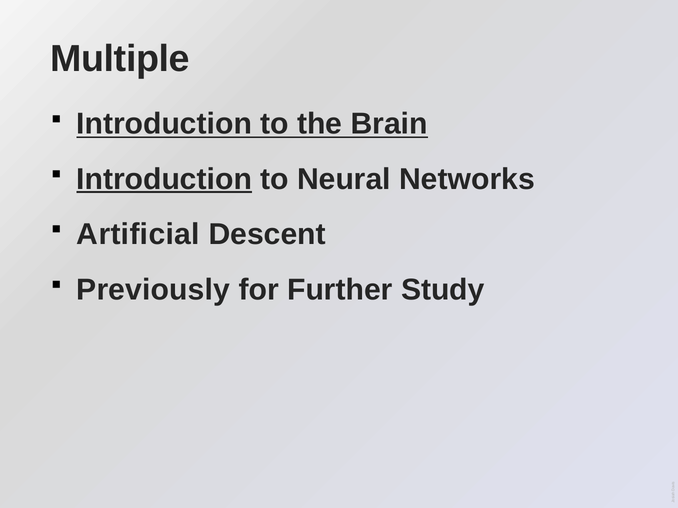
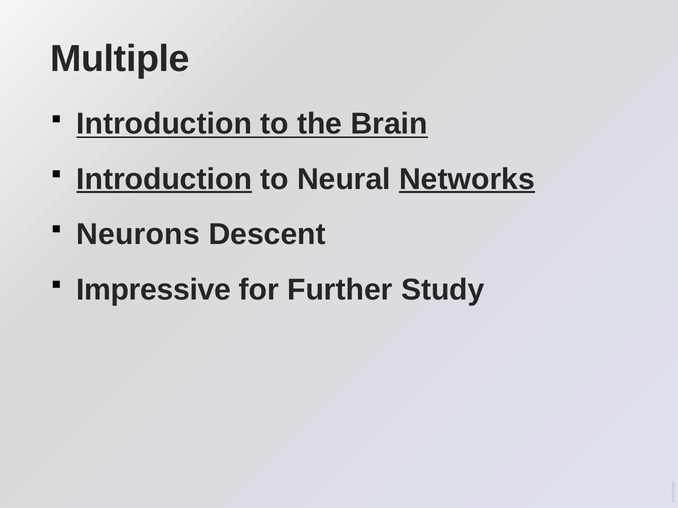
Networks underline: none -> present
Artificial: Artificial -> Neurons
Previously: Previously -> Impressive
